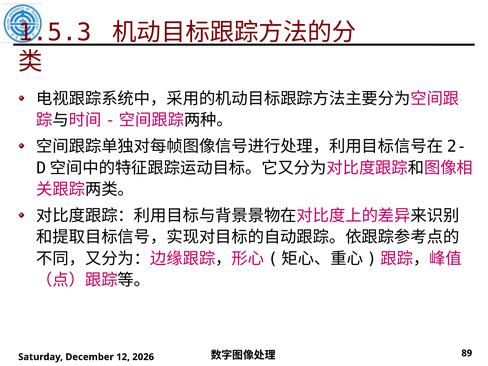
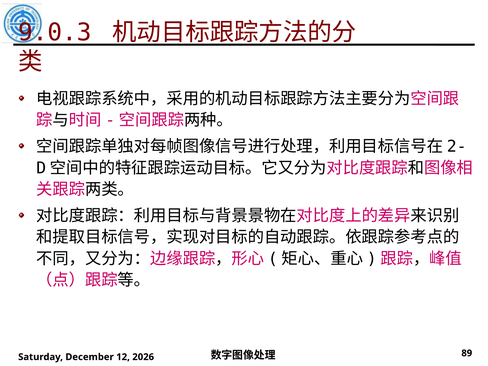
1.5.3: 1.5.3 -> 9.0.3
